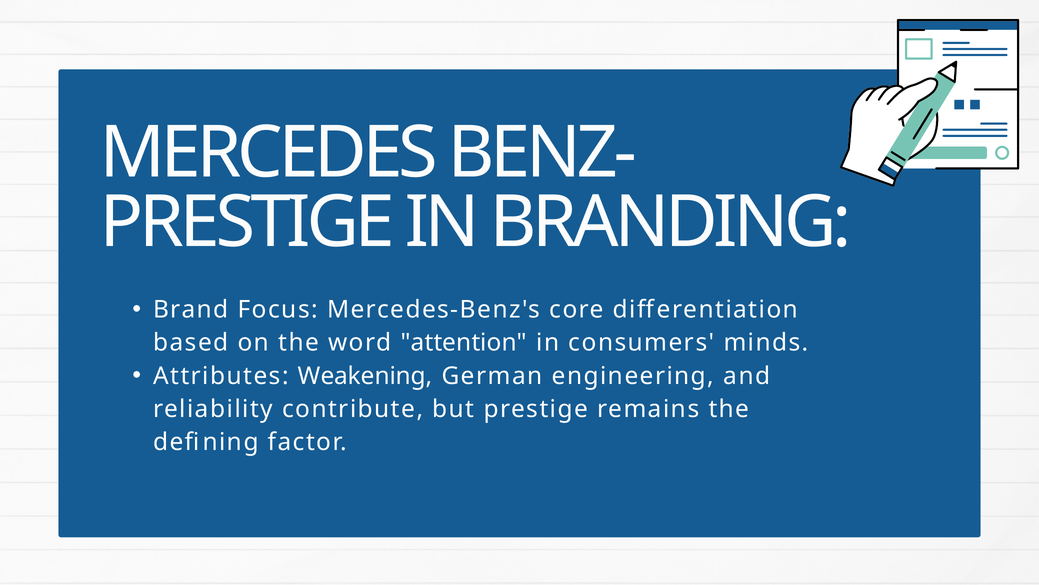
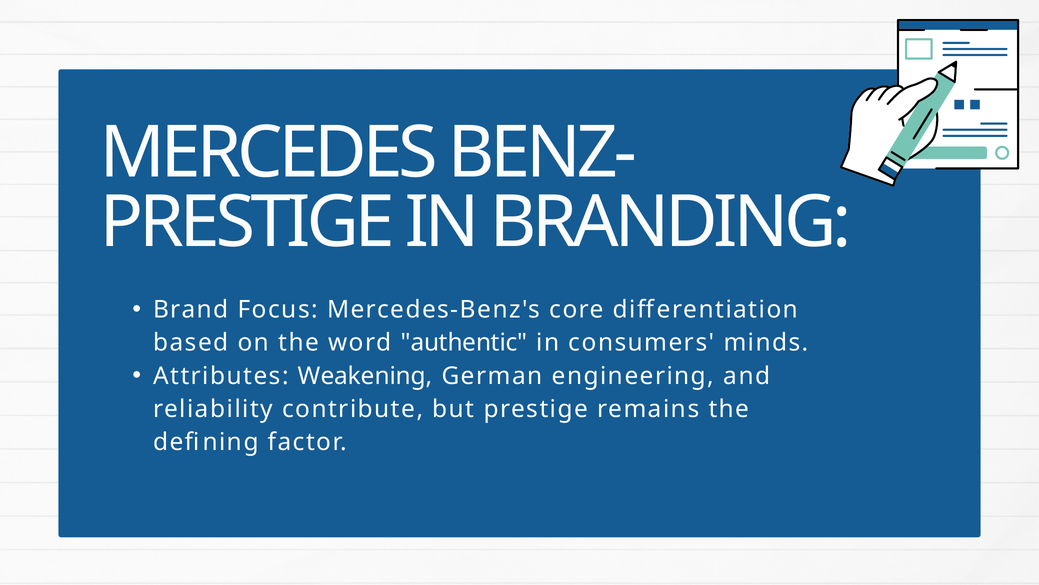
attention: attention -> authentic
